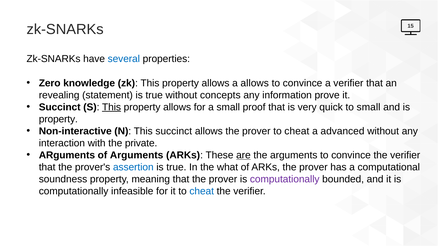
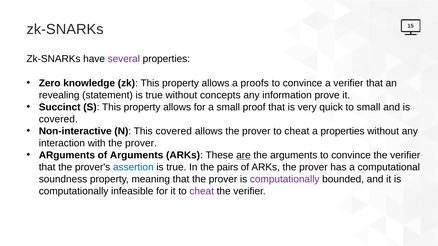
several colour: blue -> purple
a allows: allows -> proofs
This at (112, 107) underline: present -> none
property at (58, 119): property -> covered
This succinct: succinct -> covered
a advanced: advanced -> properties
with the private: private -> prover
what: what -> pairs
cheat at (202, 192) colour: blue -> purple
